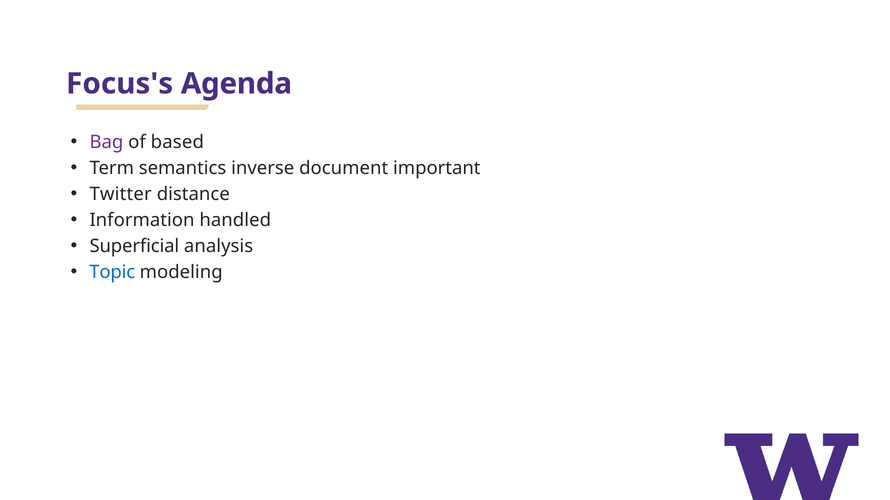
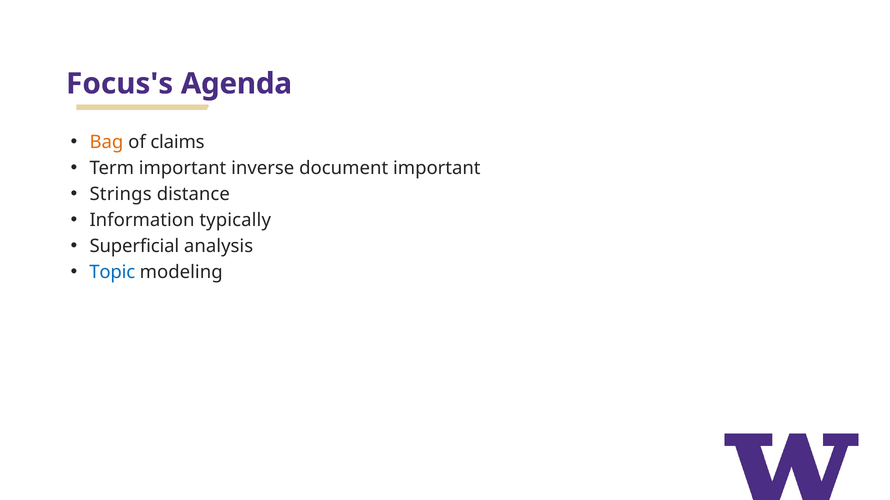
Bag colour: purple -> orange
based: based -> claims
Term semantics: semantics -> important
Twitter: Twitter -> Strings
handled: handled -> typically
